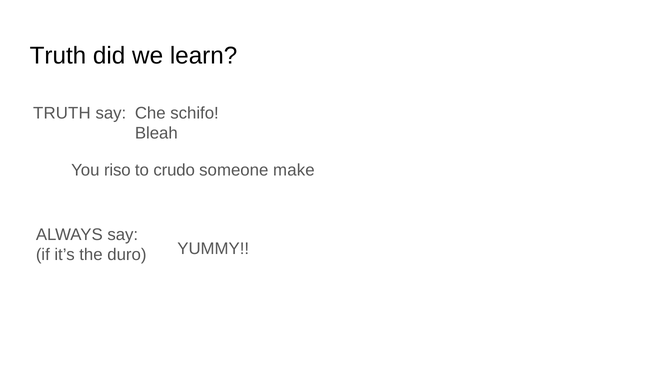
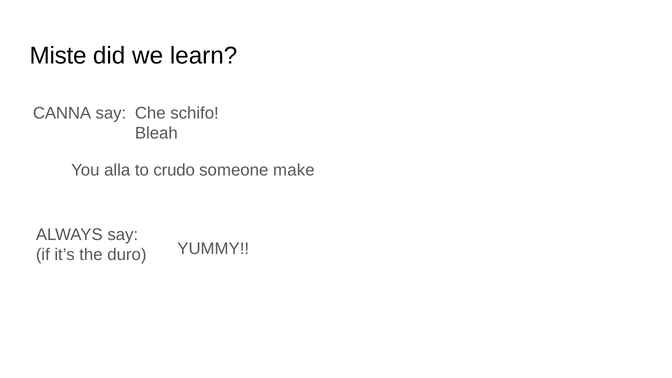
Truth at (58, 56): Truth -> Miste
TRUTH at (62, 113): TRUTH -> CANNA
riso: riso -> alla
